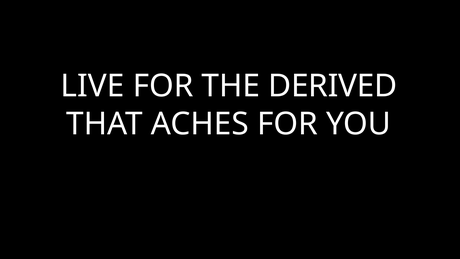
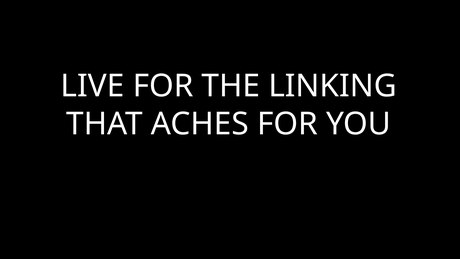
DERIVED: DERIVED -> LINKING
